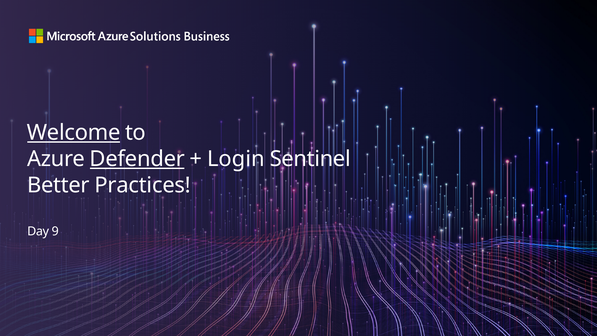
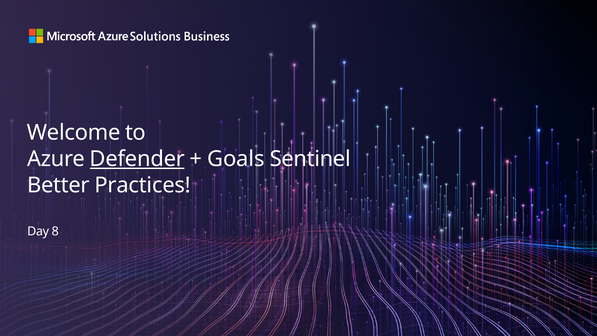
Welcome underline: present -> none
Login: Login -> Goals
9: 9 -> 8
